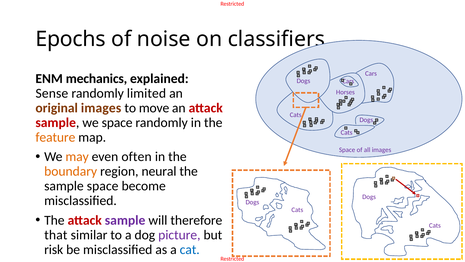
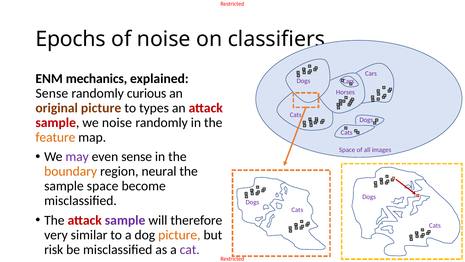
limited: limited -> curious
original images: images -> picture
move: move -> types
we space: space -> noise
may colour: orange -> purple
even often: often -> sense
that: that -> very
picture at (179, 235) colour: purple -> orange
cat colour: blue -> purple
